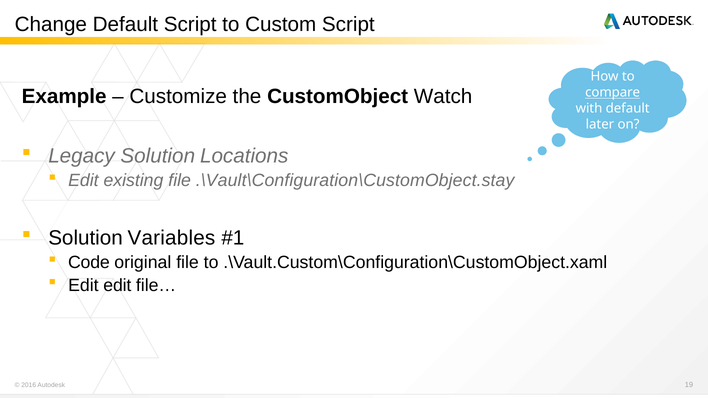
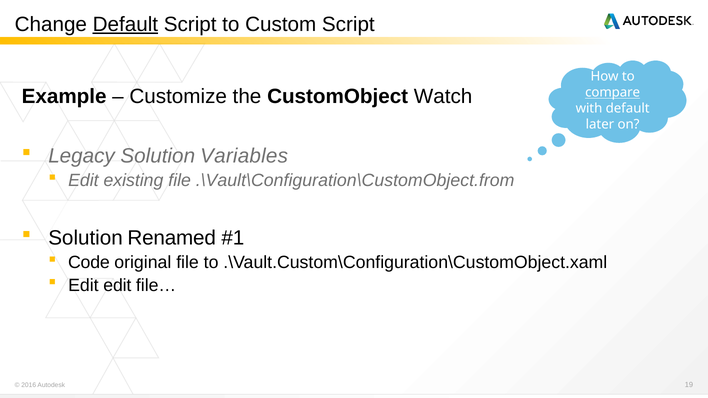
Default at (125, 24) underline: none -> present
Locations: Locations -> Variables
.\Vault\Configuration\CustomObject.stay: .\Vault\Configuration\CustomObject.stay -> .\Vault\Configuration\CustomObject.from
Variables: Variables -> Renamed
